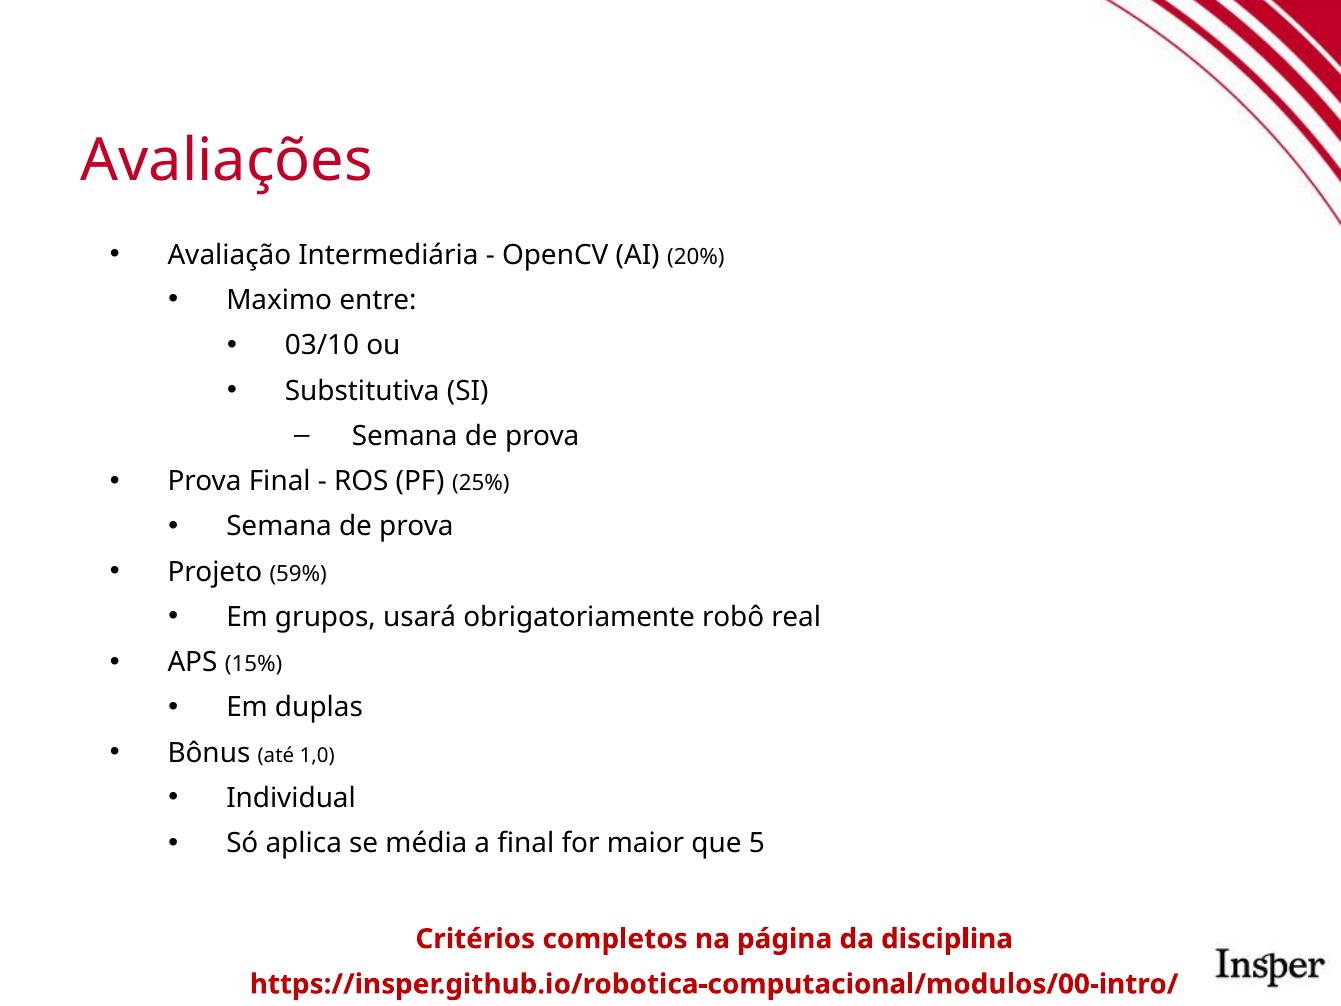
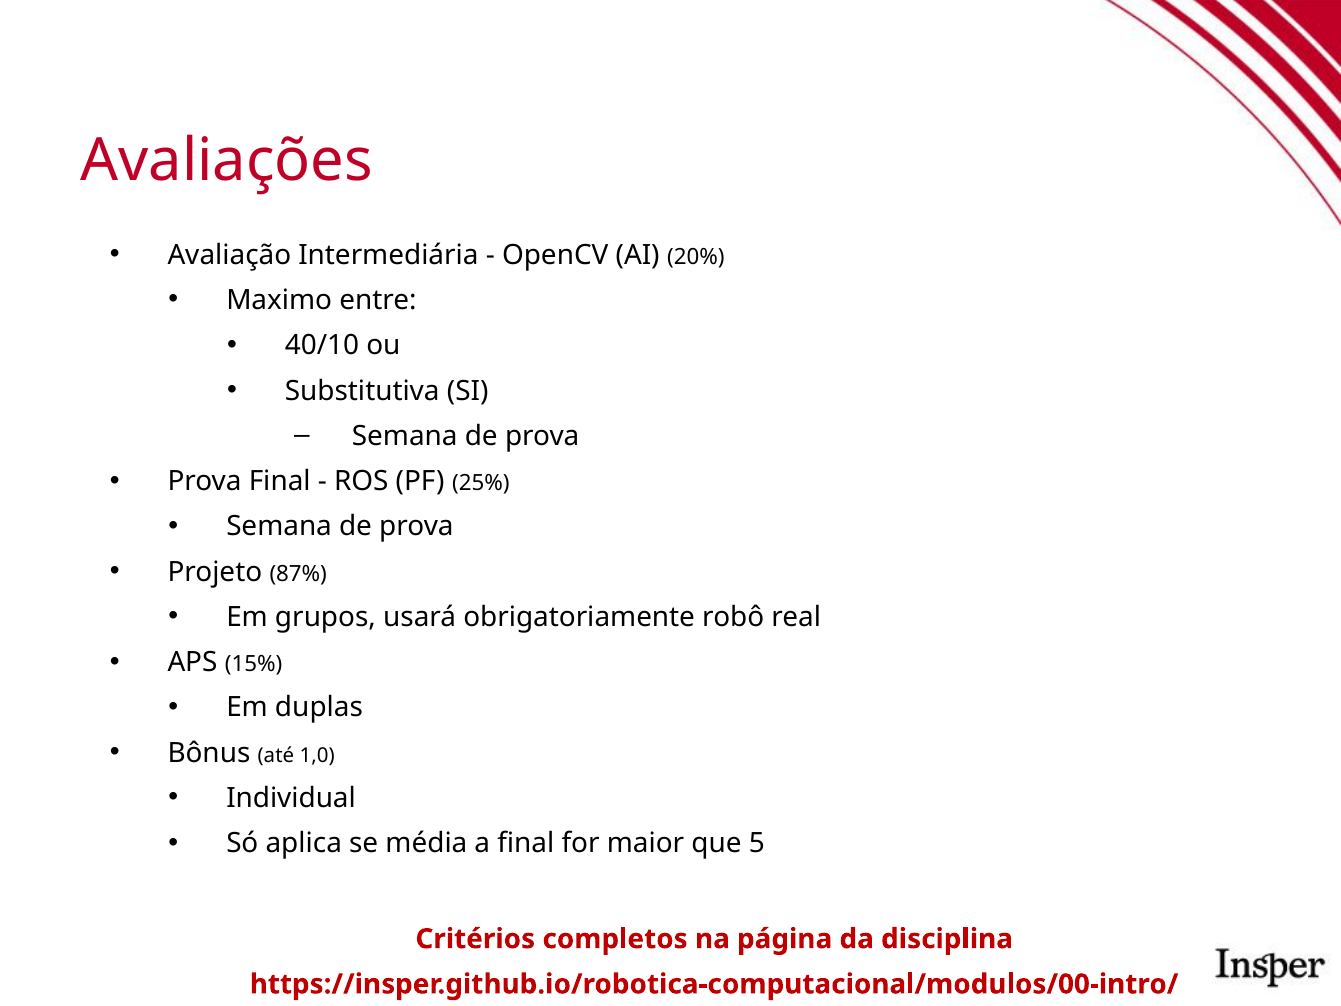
03/10: 03/10 -> 40/10
59%: 59% -> 87%
